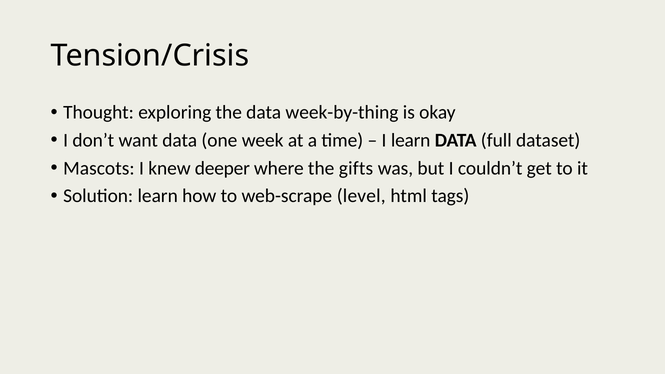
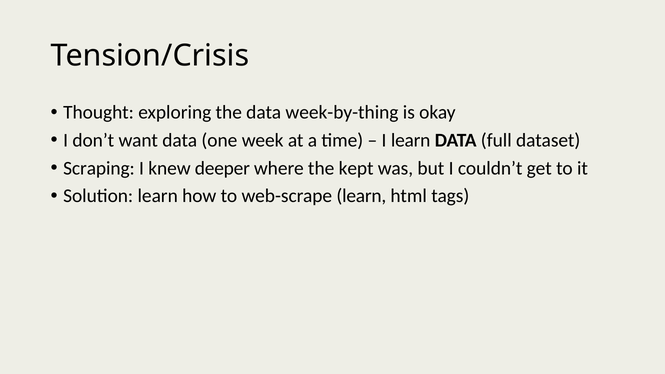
Mascots: Mascots -> Scraping
gifts: gifts -> kept
web-scrape level: level -> learn
